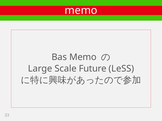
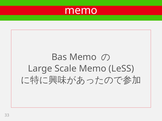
Scale Future: Future -> Memo
